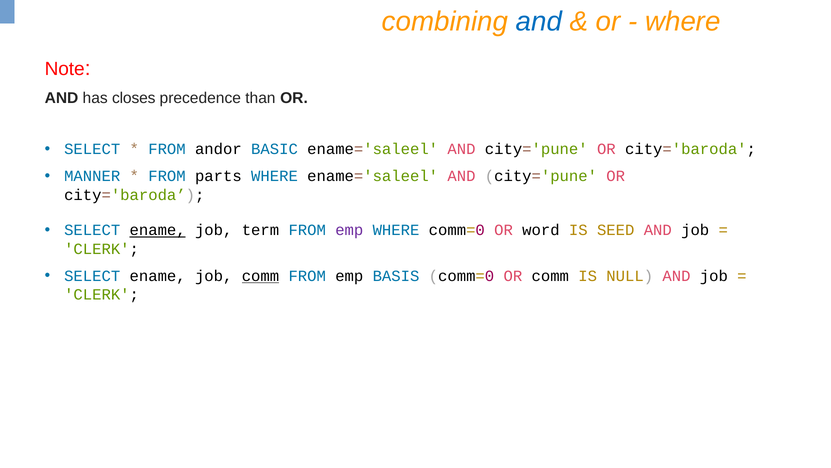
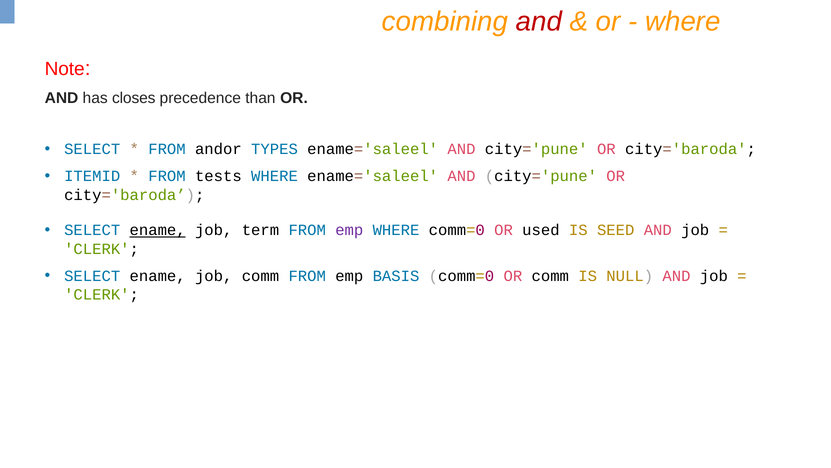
and at (539, 22) colour: blue -> red
BASIC: BASIC -> TYPES
MANNER: MANNER -> ITEMID
parts: parts -> tests
word: word -> used
comm at (260, 276) underline: present -> none
